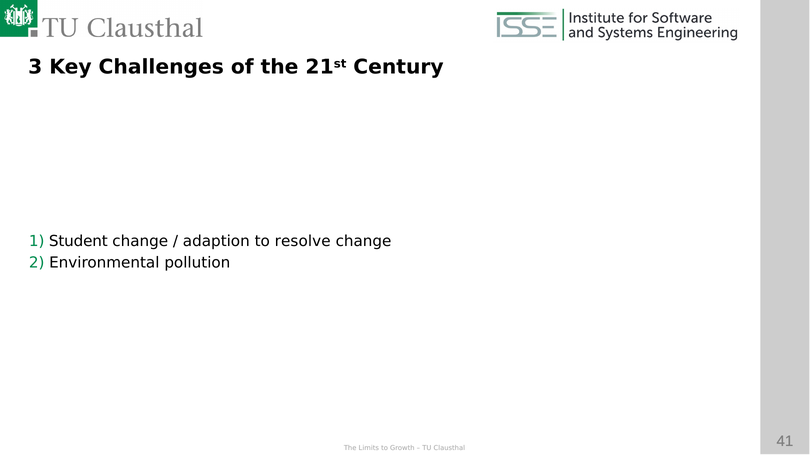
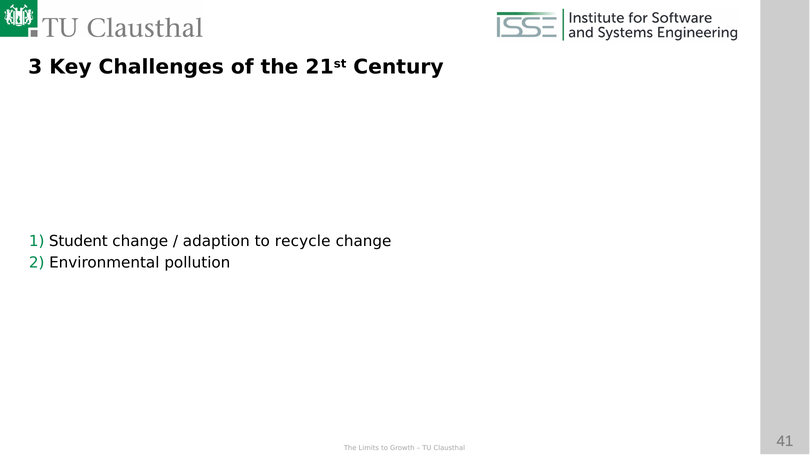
resolve: resolve -> recycle
